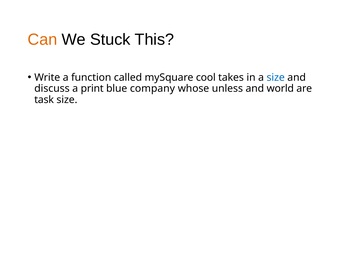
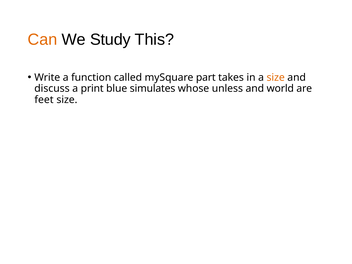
Stuck: Stuck -> Study
cool: cool -> part
size at (276, 78) colour: blue -> orange
company: company -> simulates
task: task -> feet
